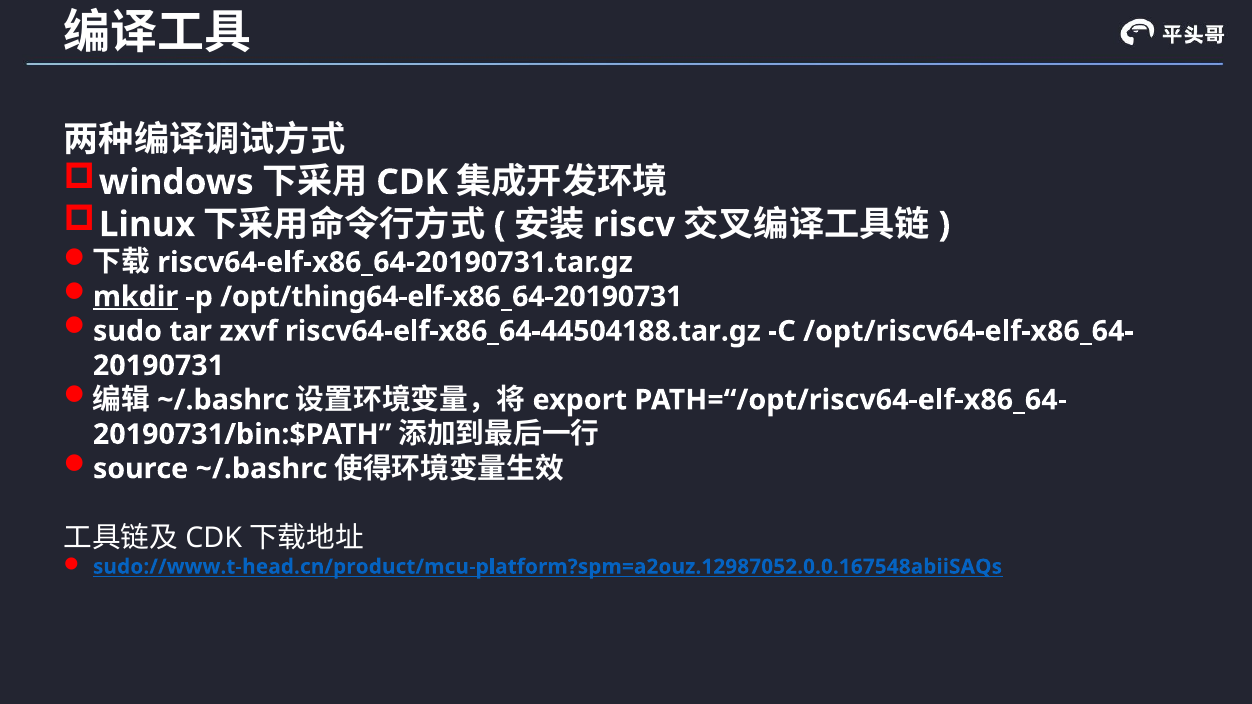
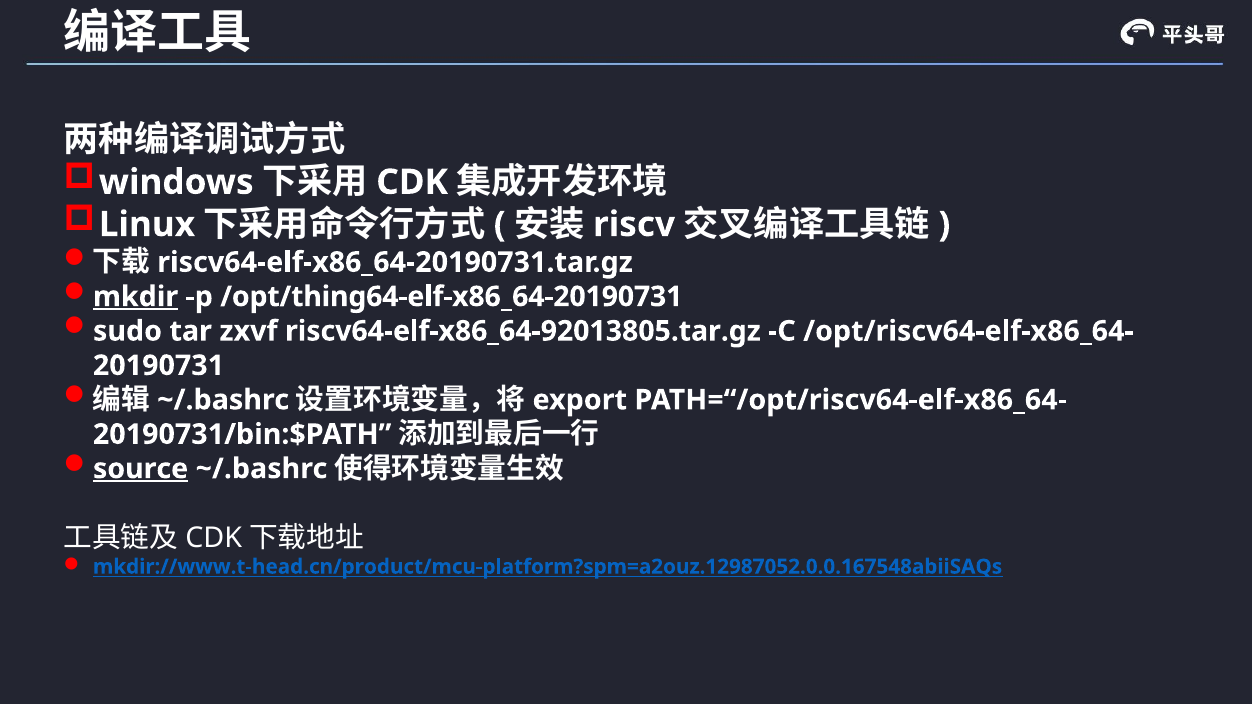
riscv64-elf-x86_64-44504188.tar.gz: riscv64-elf-x86_64-44504188.tar.gz -> riscv64-elf-x86_64-92013805.tar.gz
source underline: none -> present
sudo://www.t-head.cn/product/mcu-platform?spm=a2ouz.12987052.0.0.167548abiiSAQs: sudo://www.t-head.cn/product/mcu-platform?spm=a2ouz.12987052.0.0.167548abiiSAQs -> mkdir://www.t-head.cn/product/mcu-platform?spm=a2ouz.12987052.0.0.167548abiiSAQs
